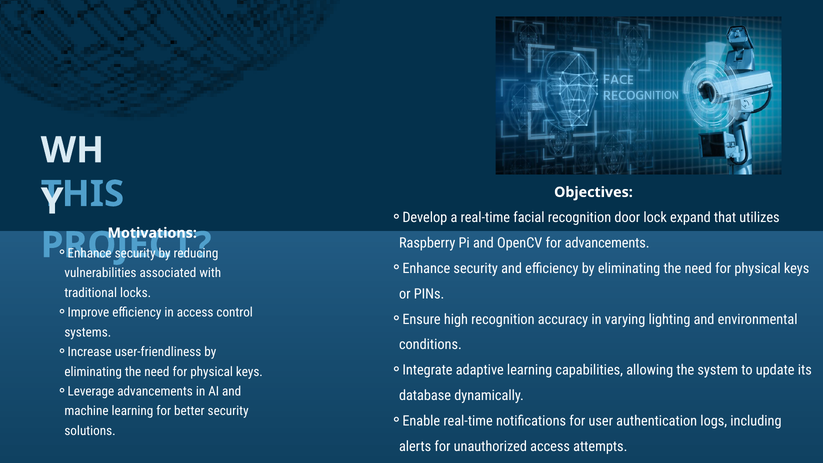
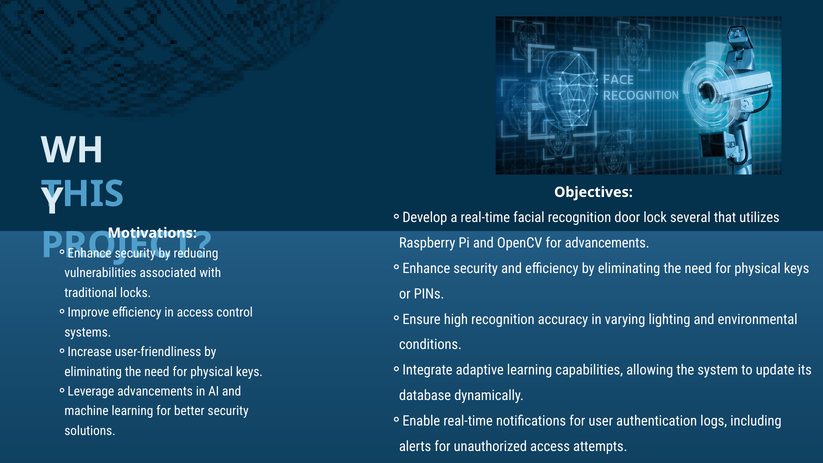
expand: expand -> several
